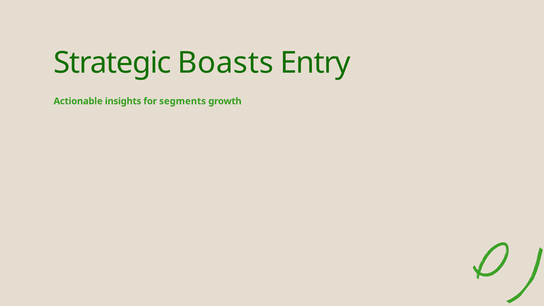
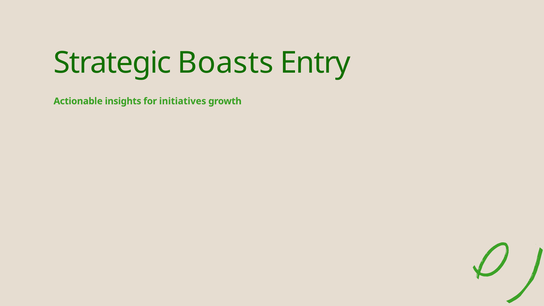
segments: segments -> initiatives
